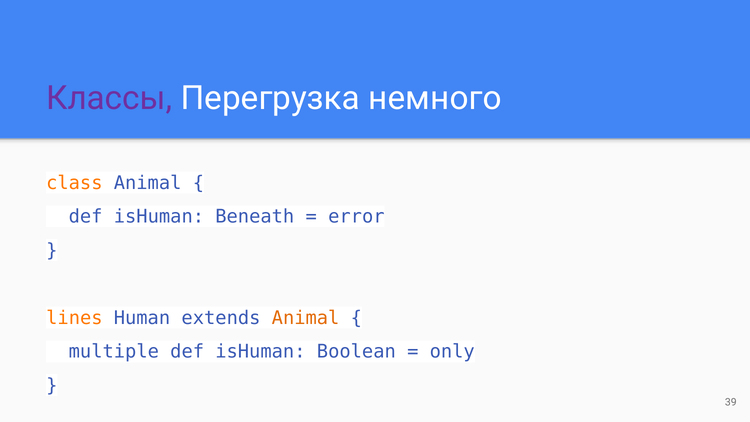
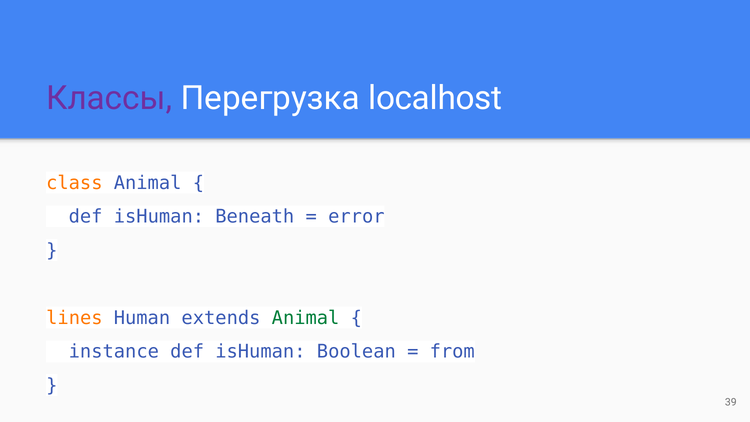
немного: немного -> localhost
Animal at (306, 318) colour: orange -> green
multiple: multiple -> instance
only: only -> from
